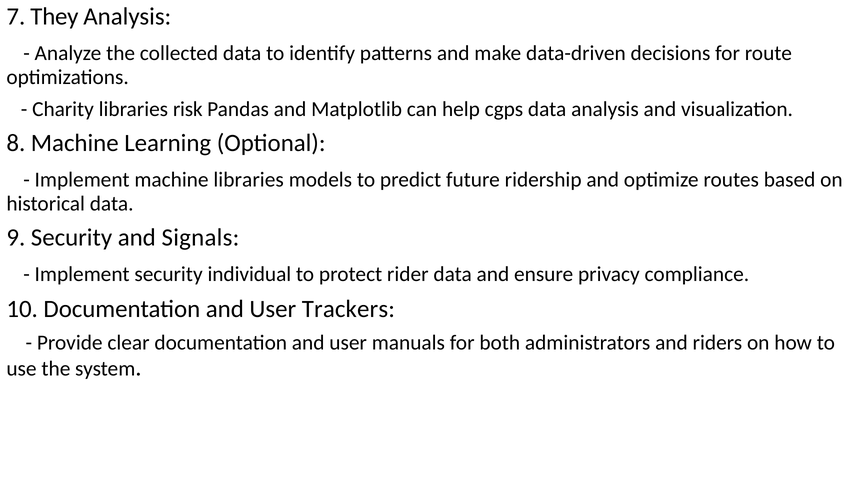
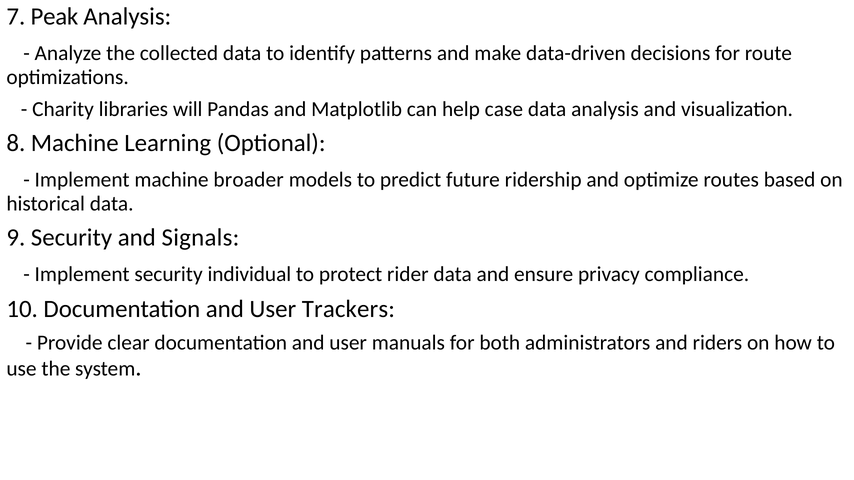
They: They -> Peak
risk: risk -> will
cgps: cgps -> case
machine libraries: libraries -> broader
